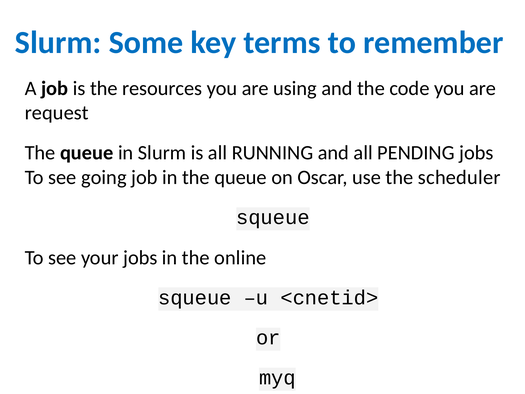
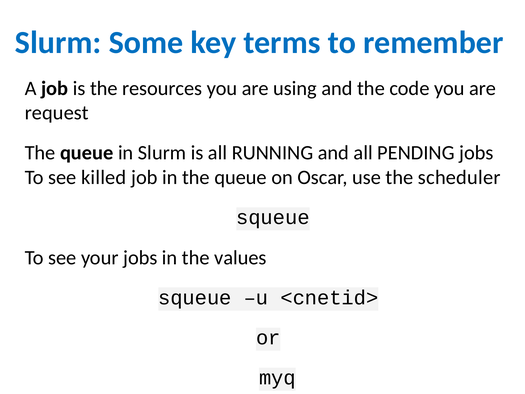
going: going -> killed
online: online -> values
